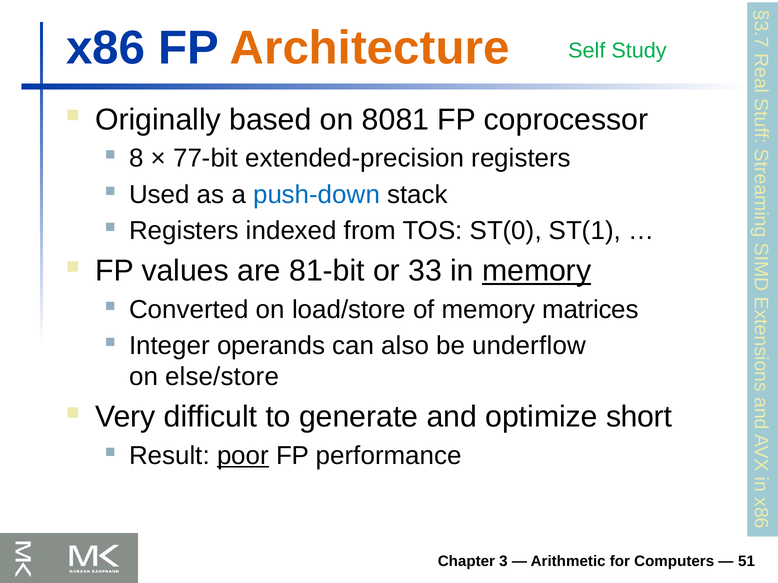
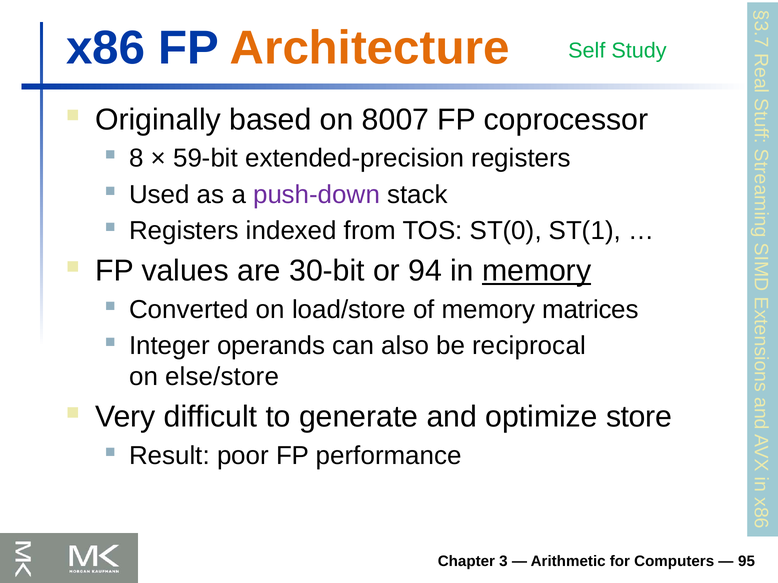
8081: 8081 -> 8007
77-bit: 77-bit -> 59-bit
push-down colour: blue -> purple
81-bit: 81-bit -> 30-bit
33: 33 -> 94
underflow: underflow -> reciprocal
short: short -> store
poor underline: present -> none
51: 51 -> 95
